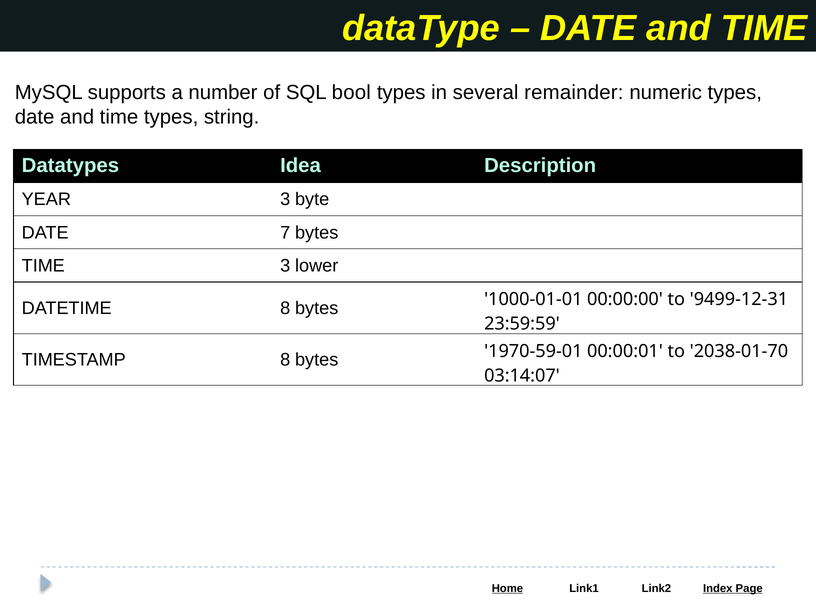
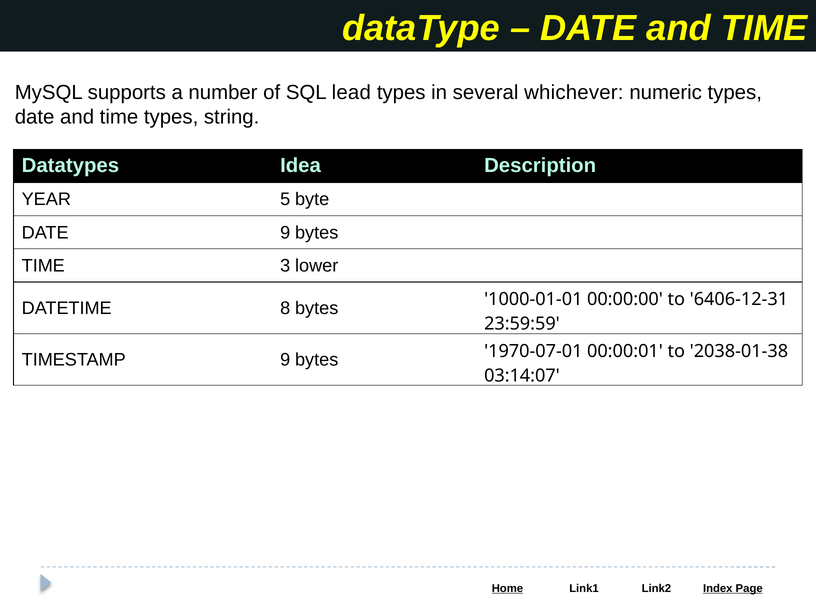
bool: bool -> lead
remainder: remainder -> whichever
YEAR 3: 3 -> 5
DATE 7: 7 -> 9
9499-12-31: 9499-12-31 -> 6406-12-31
TIMESTAMP 8: 8 -> 9
1970-59-01: 1970-59-01 -> 1970-07-01
2038-01-70: 2038-01-70 -> 2038-01-38
